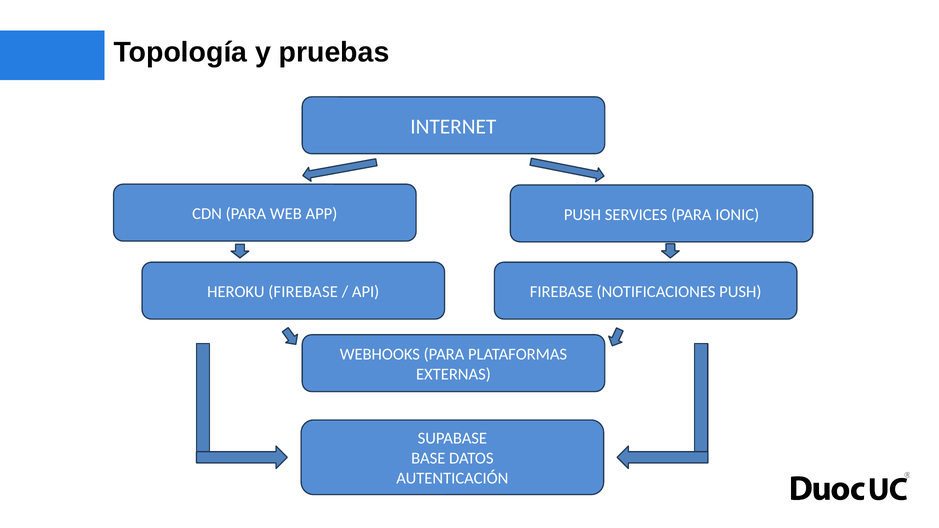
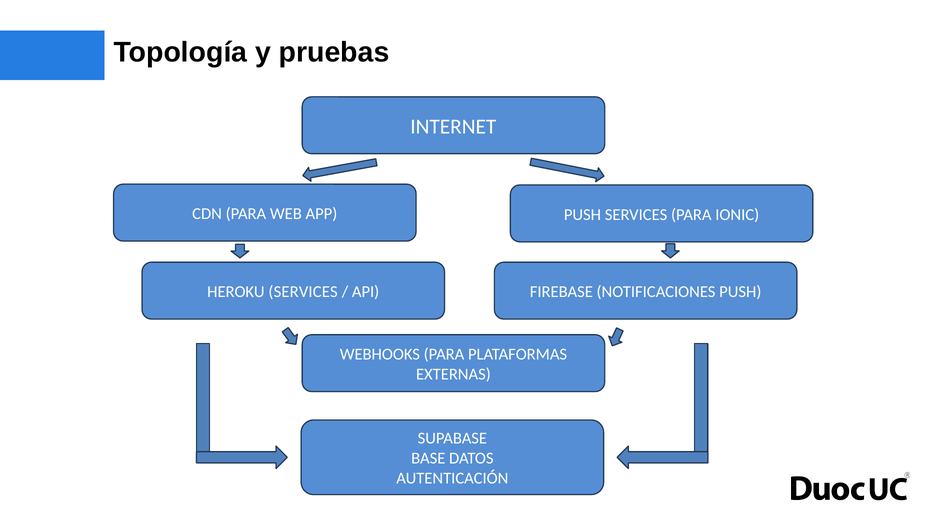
HEROKU FIREBASE: FIREBASE -> SERVICES
